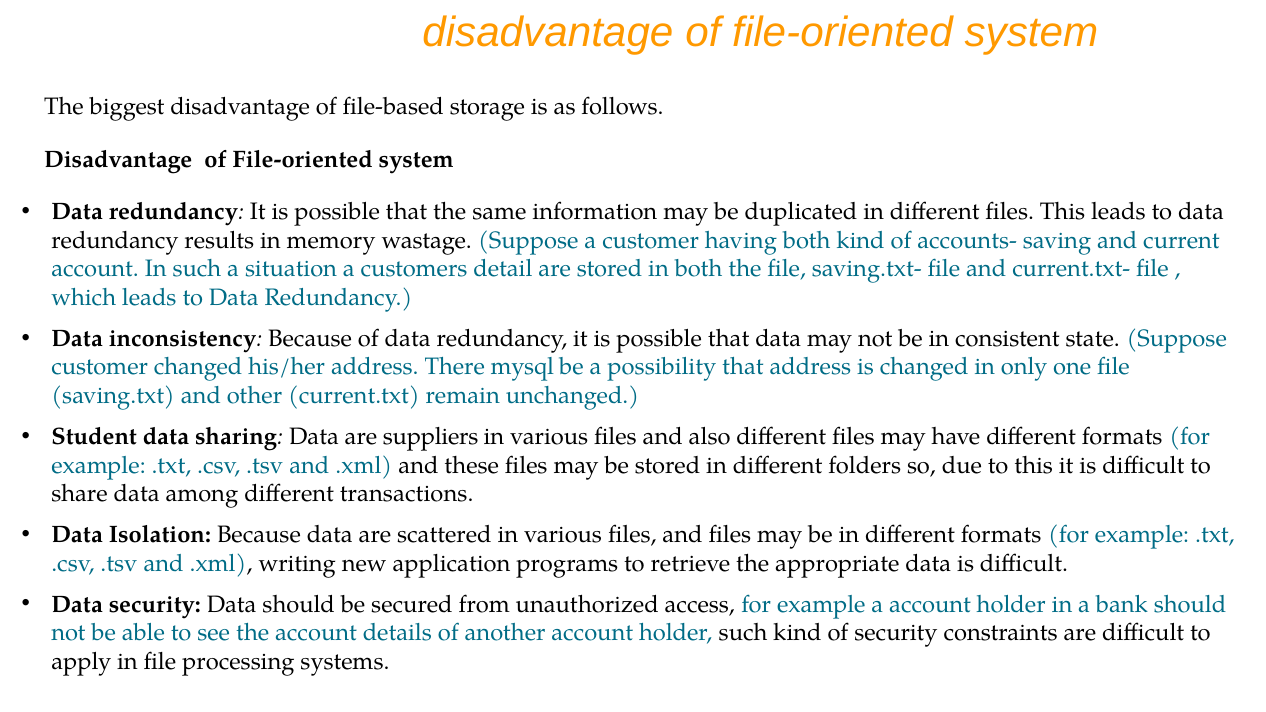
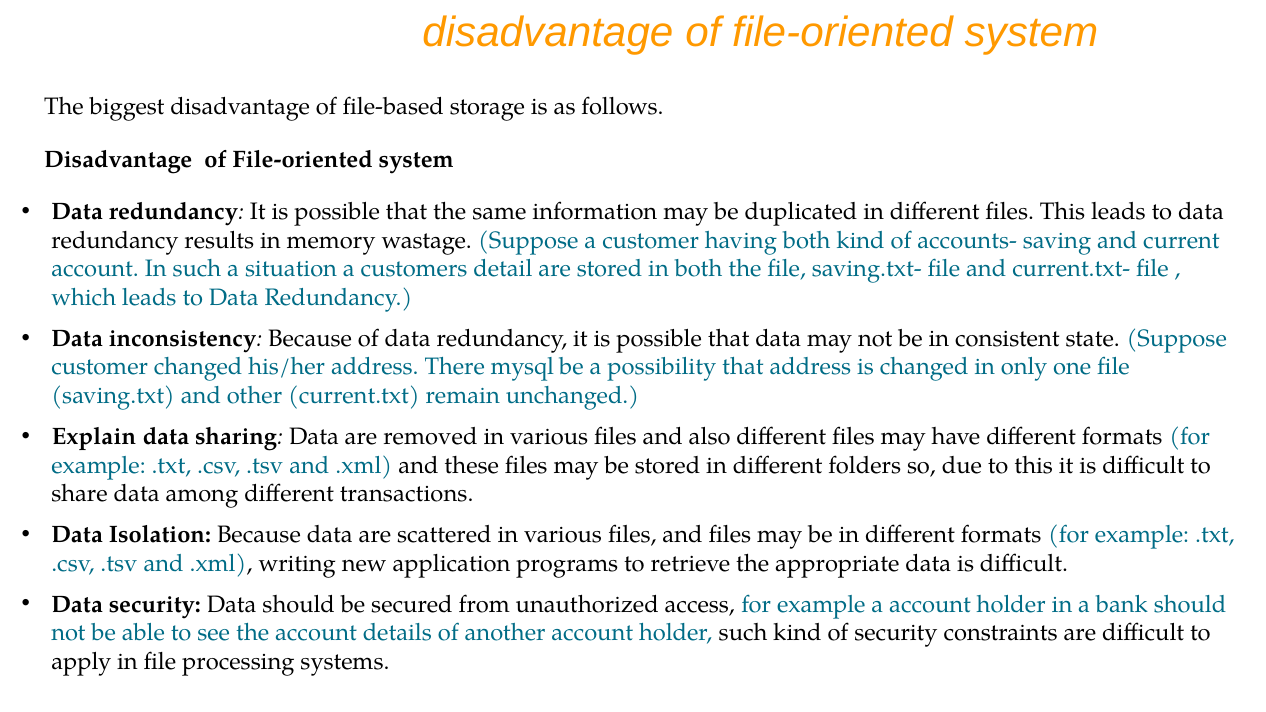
Student: Student -> Explain
suppliers: suppliers -> removed
